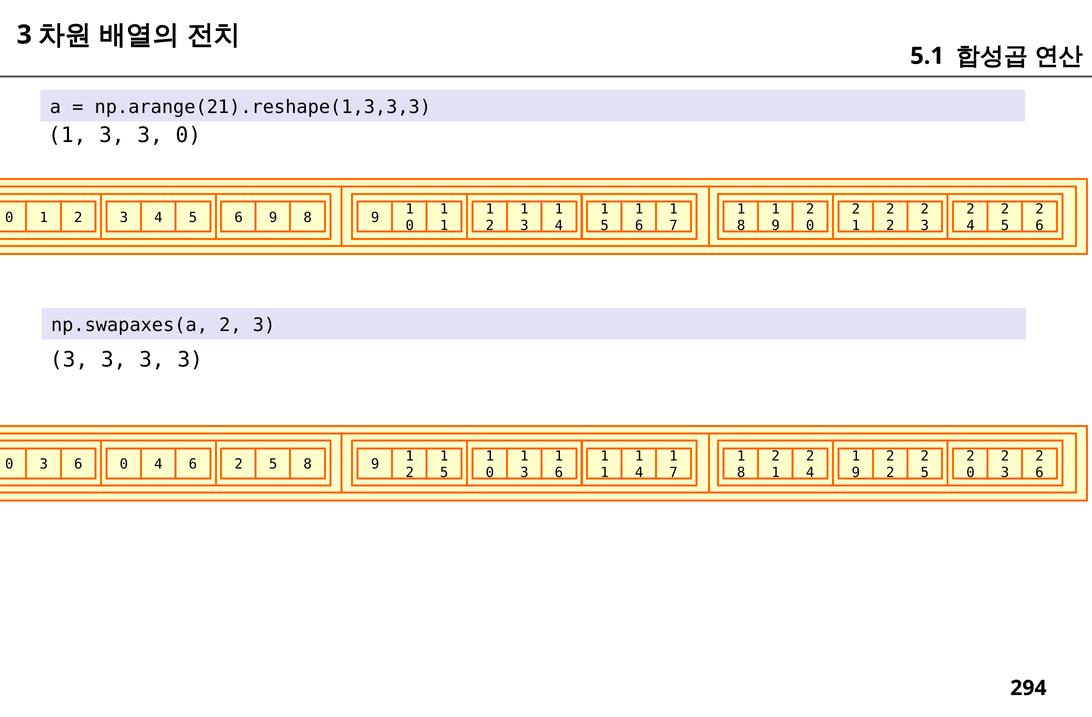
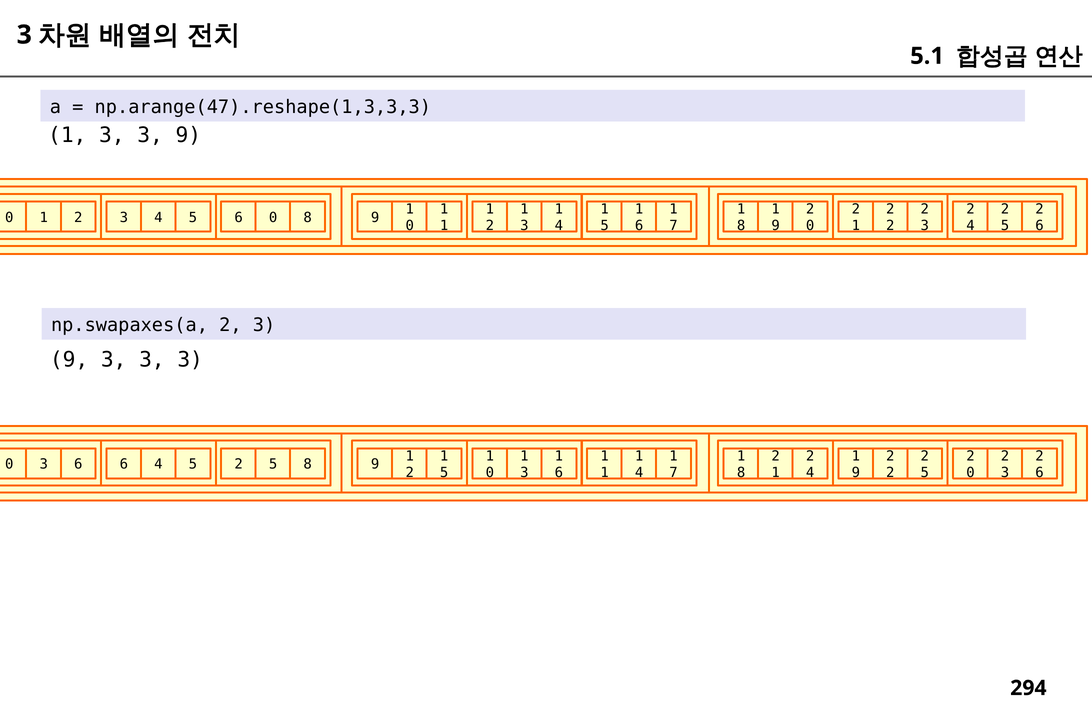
np.arange(21).reshape(1,3,3,3: np.arange(21).reshape(1,3,3,3 -> np.arange(47).reshape(1,3,3,3
3 3 0: 0 -> 9
5 6 9: 9 -> 0
3 at (69, 360): 3 -> 9
3 6 0: 0 -> 6
6 at (193, 465): 6 -> 5
